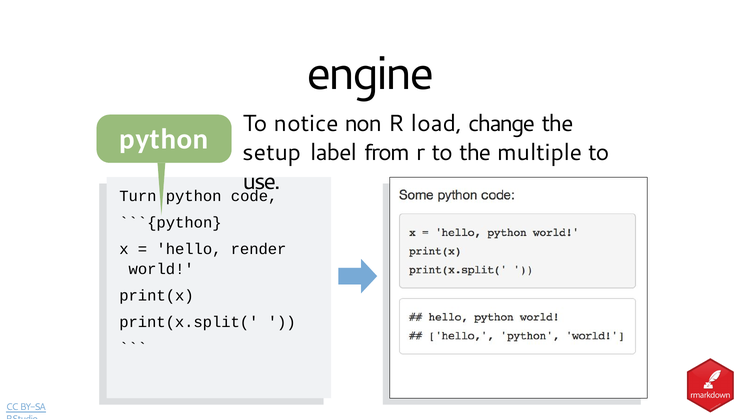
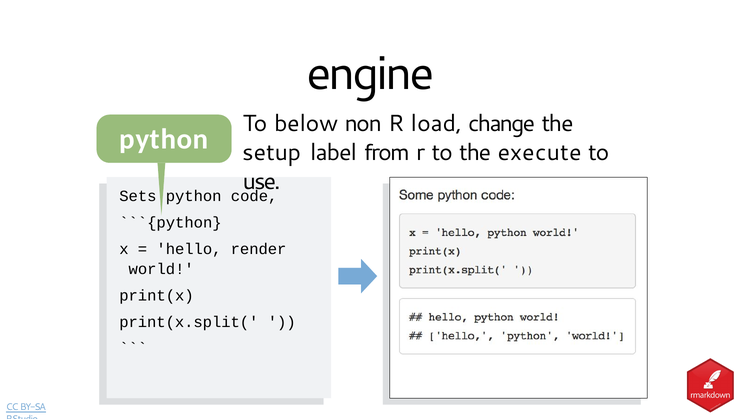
notice: notice -> below
multiple: multiple -> execute
Turn: Turn -> Sets
